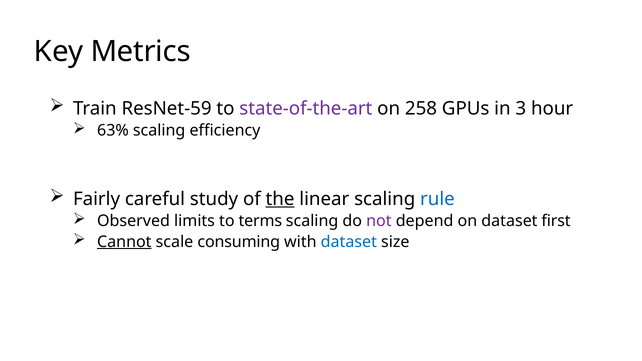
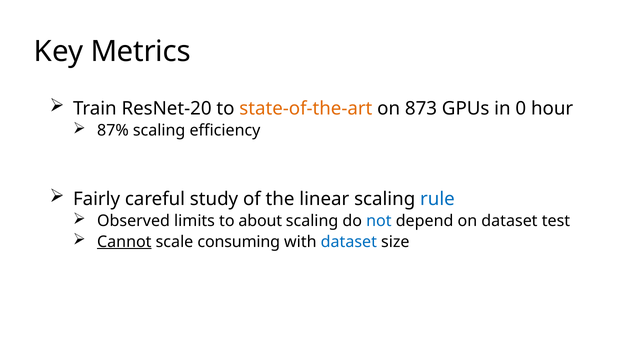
ResNet-59: ResNet-59 -> ResNet-20
state-of-the-art colour: purple -> orange
258: 258 -> 873
3: 3 -> 0
63%: 63% -> 87%
the underline: present -> none
terms: terms -> about
not colour: purple -> blue
first: first -> test
